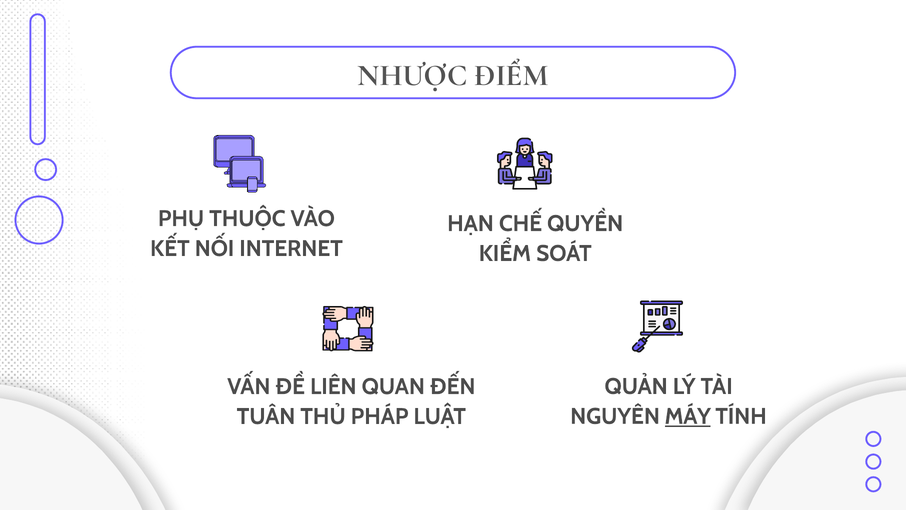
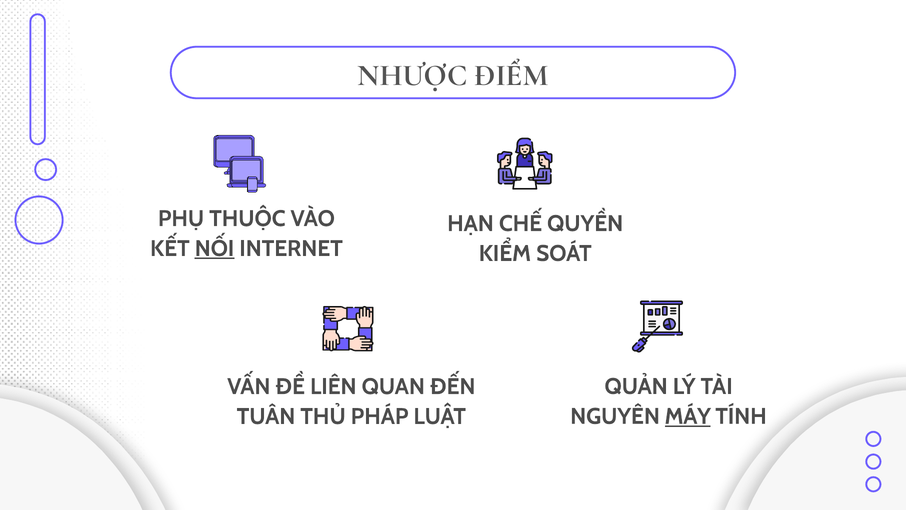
NỐI underline: none -> present
